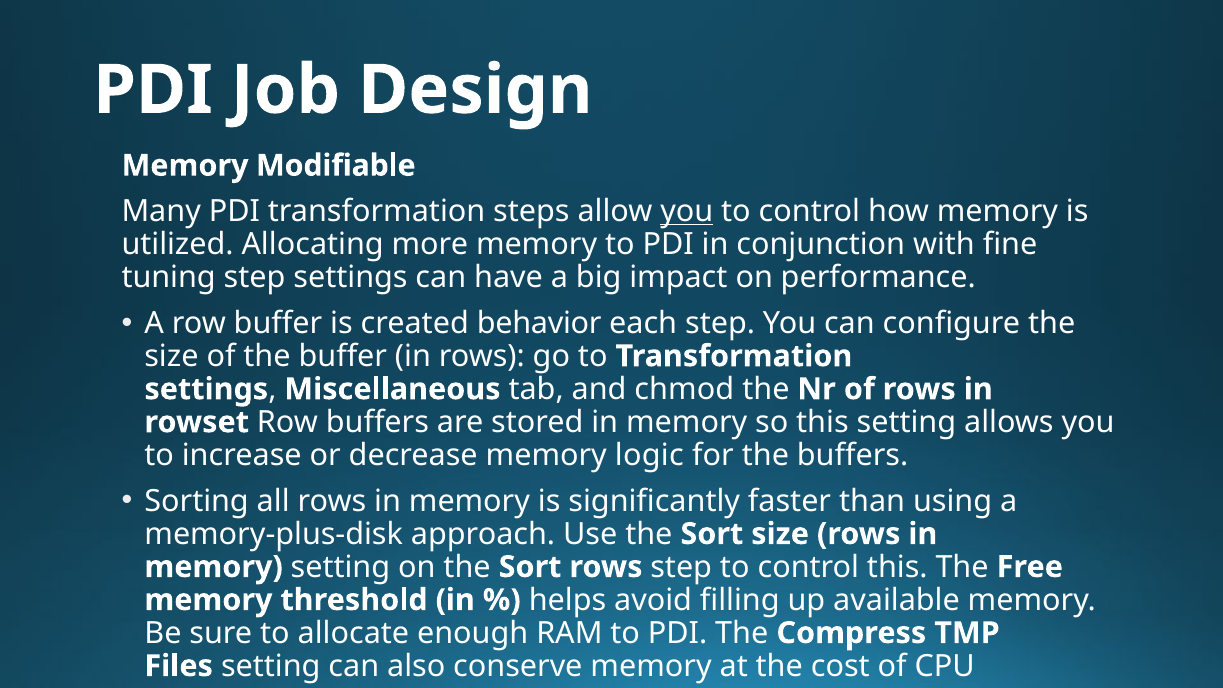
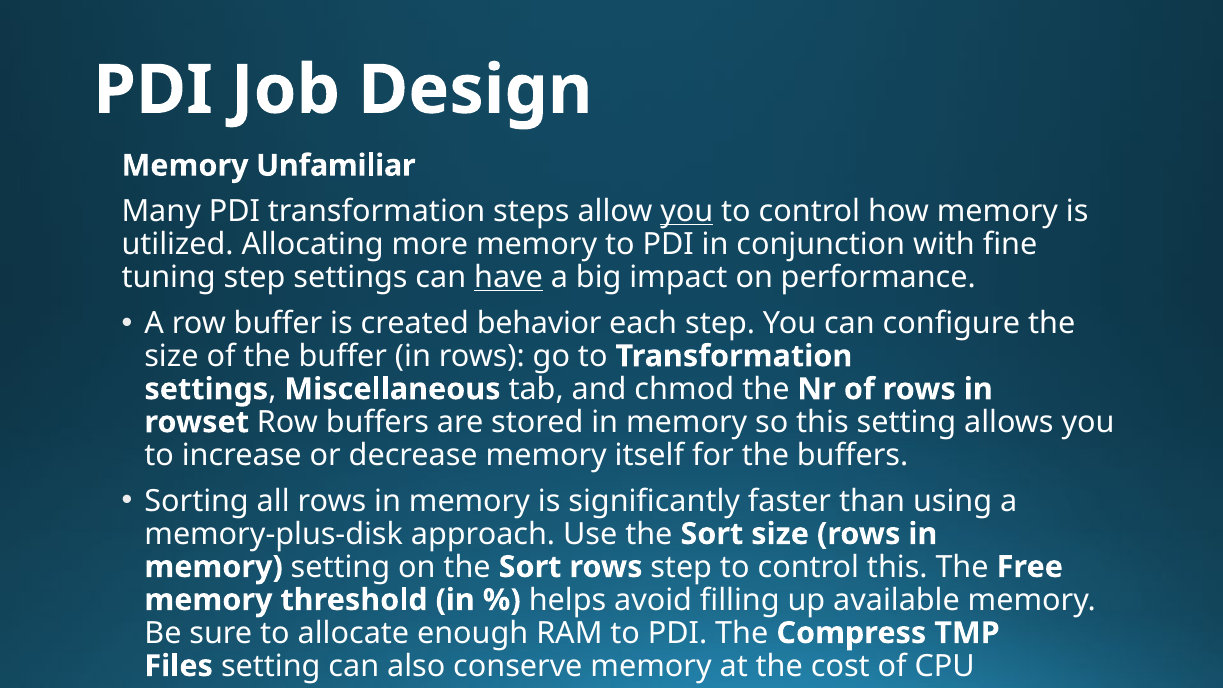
Modifiable: Modifiable -> Unfamiliar
have underline: none -> present
logic: logic -> itself
